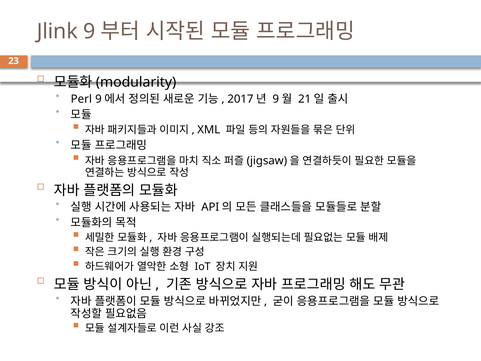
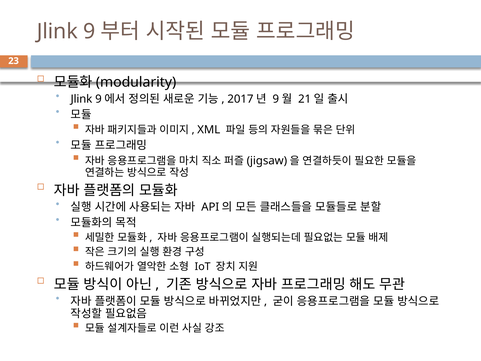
Perl at (81, 99): Perl -> Jlink
